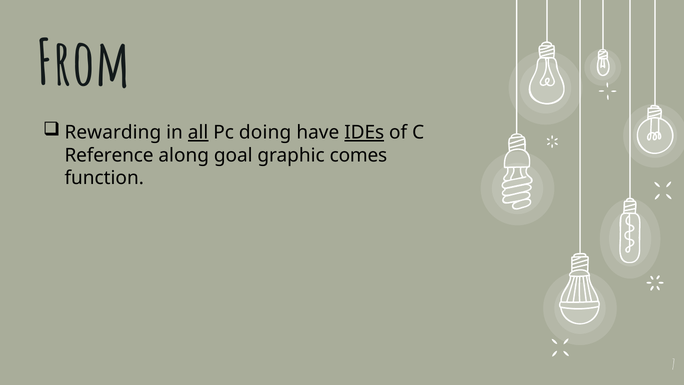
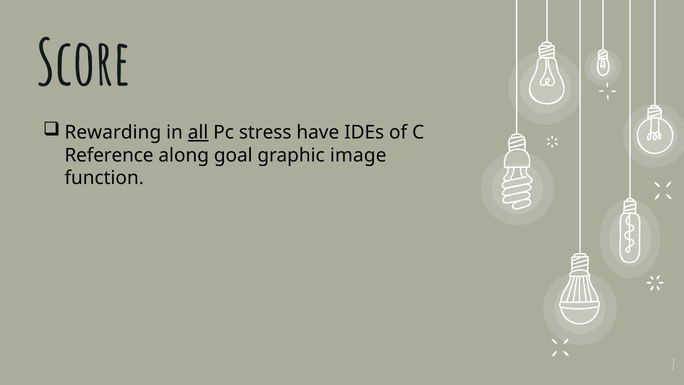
From: From -> Score
doing: doing -> stress
IDEs underline: present -> none
comes: comes -> image
